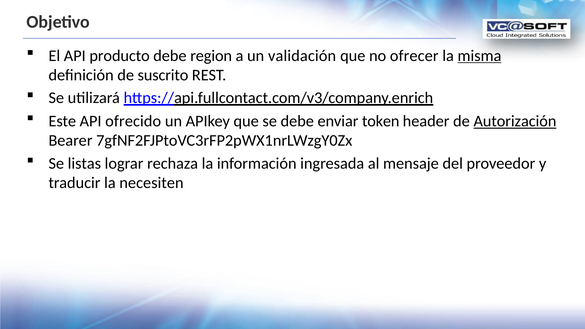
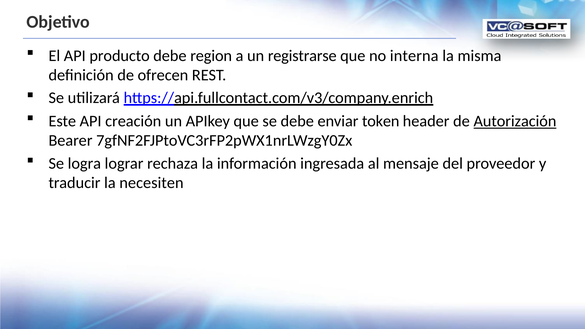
validación: validación -> registrarse
ofrecer: ofrecer -> interna
misma underline: present -> none
suscrito: suscrito -> ofrecen
ofrecido: ofrecido -> creación
listas: listas -> logra
